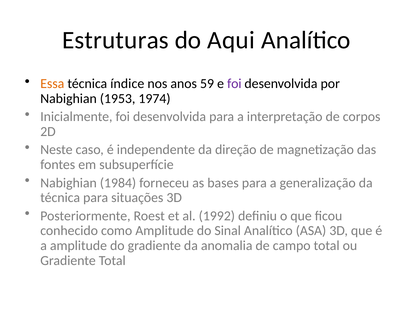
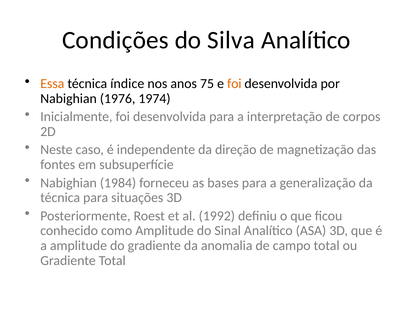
Estruturas: Estruturas -> Condições
Aqui: Aqui -> Silva
59: 59 -> 75
foi at (234, 84) colour: purple -> orange
1953: 1953 -> 1976
